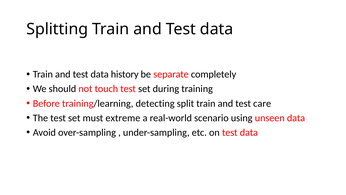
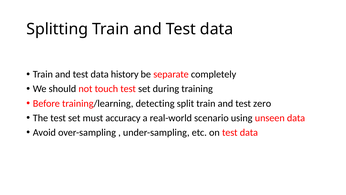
care: care -> zero
extreme: extreme -> accuracy
